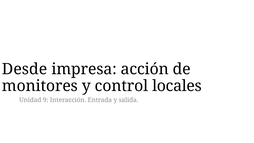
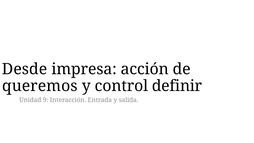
monitores: monitores -> queremos
locales: locales -> definir
